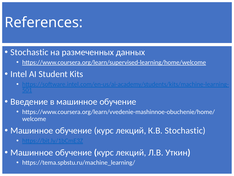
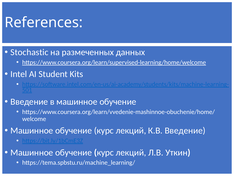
К.В Stochastic: Stochastic -> Введение
